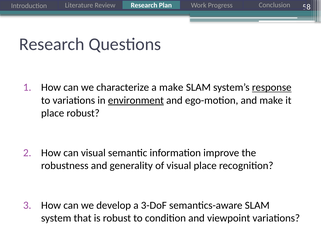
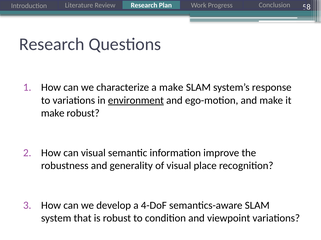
response underline: present -> none
place at (53, 113): place -> make
3-DoF: 3-DoF -> 4-DoF
